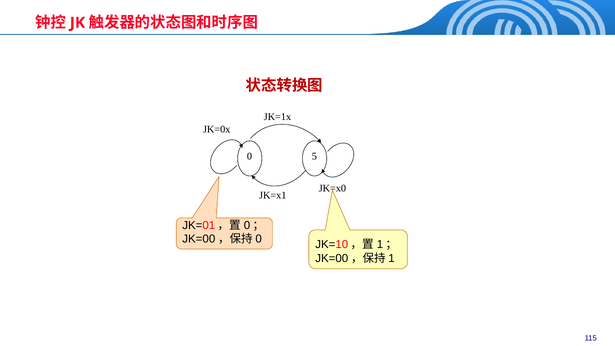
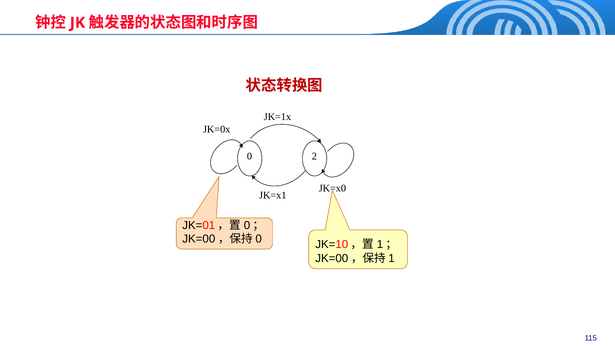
5: 5 -> 2
